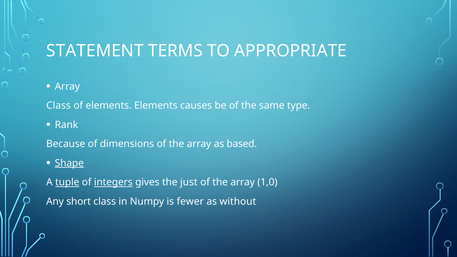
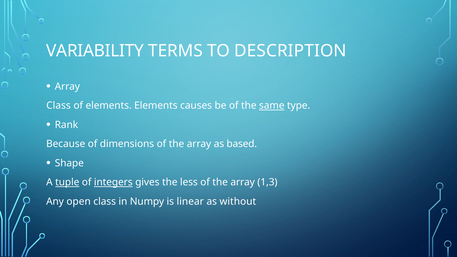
STATEMENT: STATEMENT -> VARIABILITY
APPROPRIATE: APPROPRIATE -> DESCRIPTION
same underline: none -> present
Shape underline: present -> none
just: just -> less
1,0: 1,0 -> 1,3
short: short -> open
fewer: fewer -> linear
